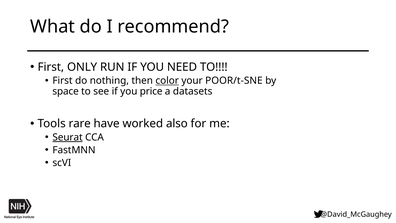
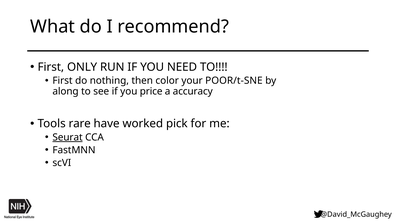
color underline: present -> none
space: space -> along
datasets: datasets -> accuracy
also: also -> pick
